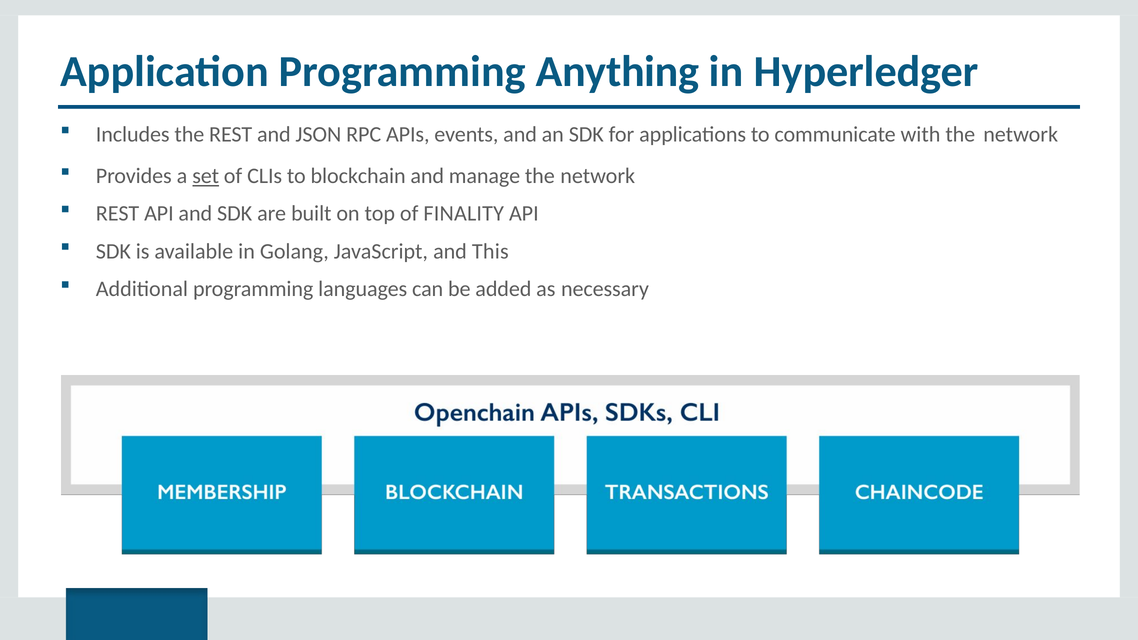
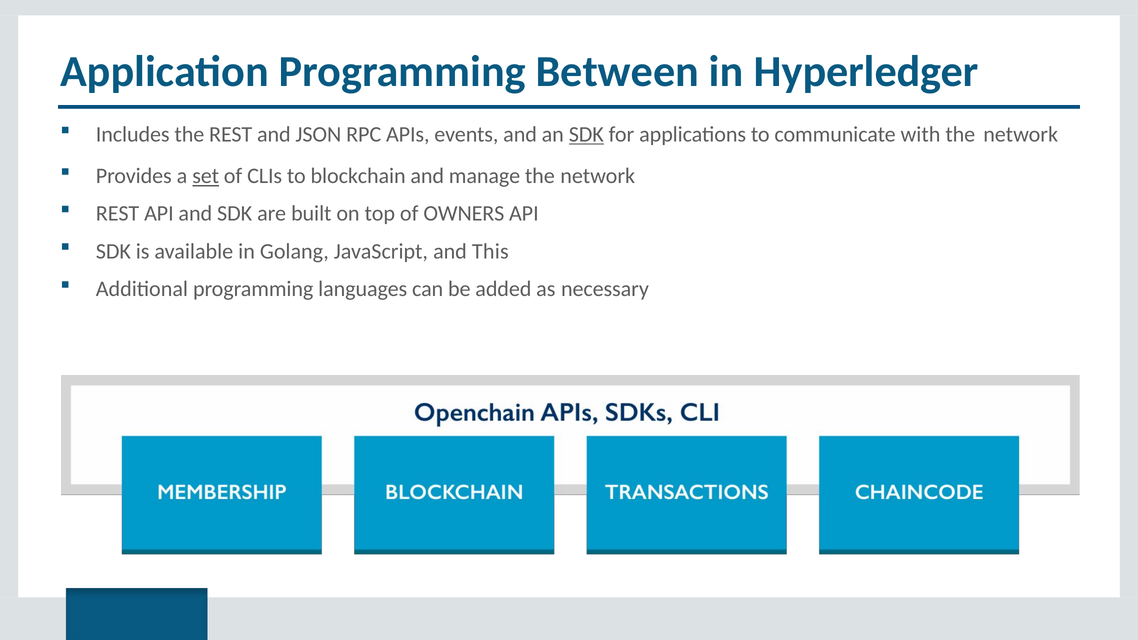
Anything: Anything -> Between
SDK at (586, 134) underline: none -> present
FINALITY: FINALITY -> OWNERS
